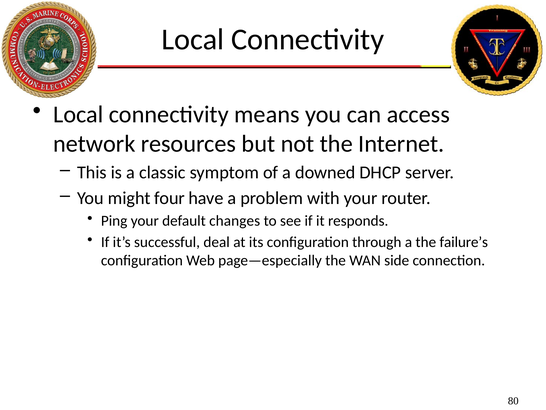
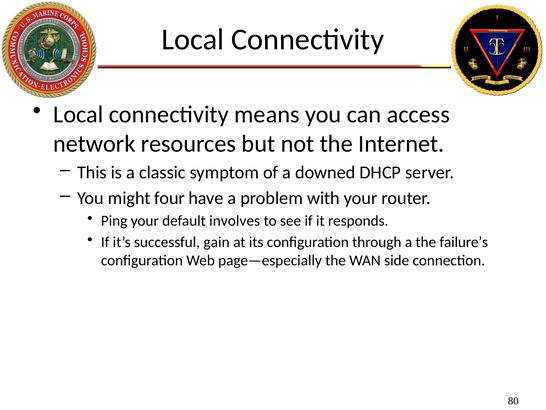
changes: changes -> involves
deal: deal -> gain
